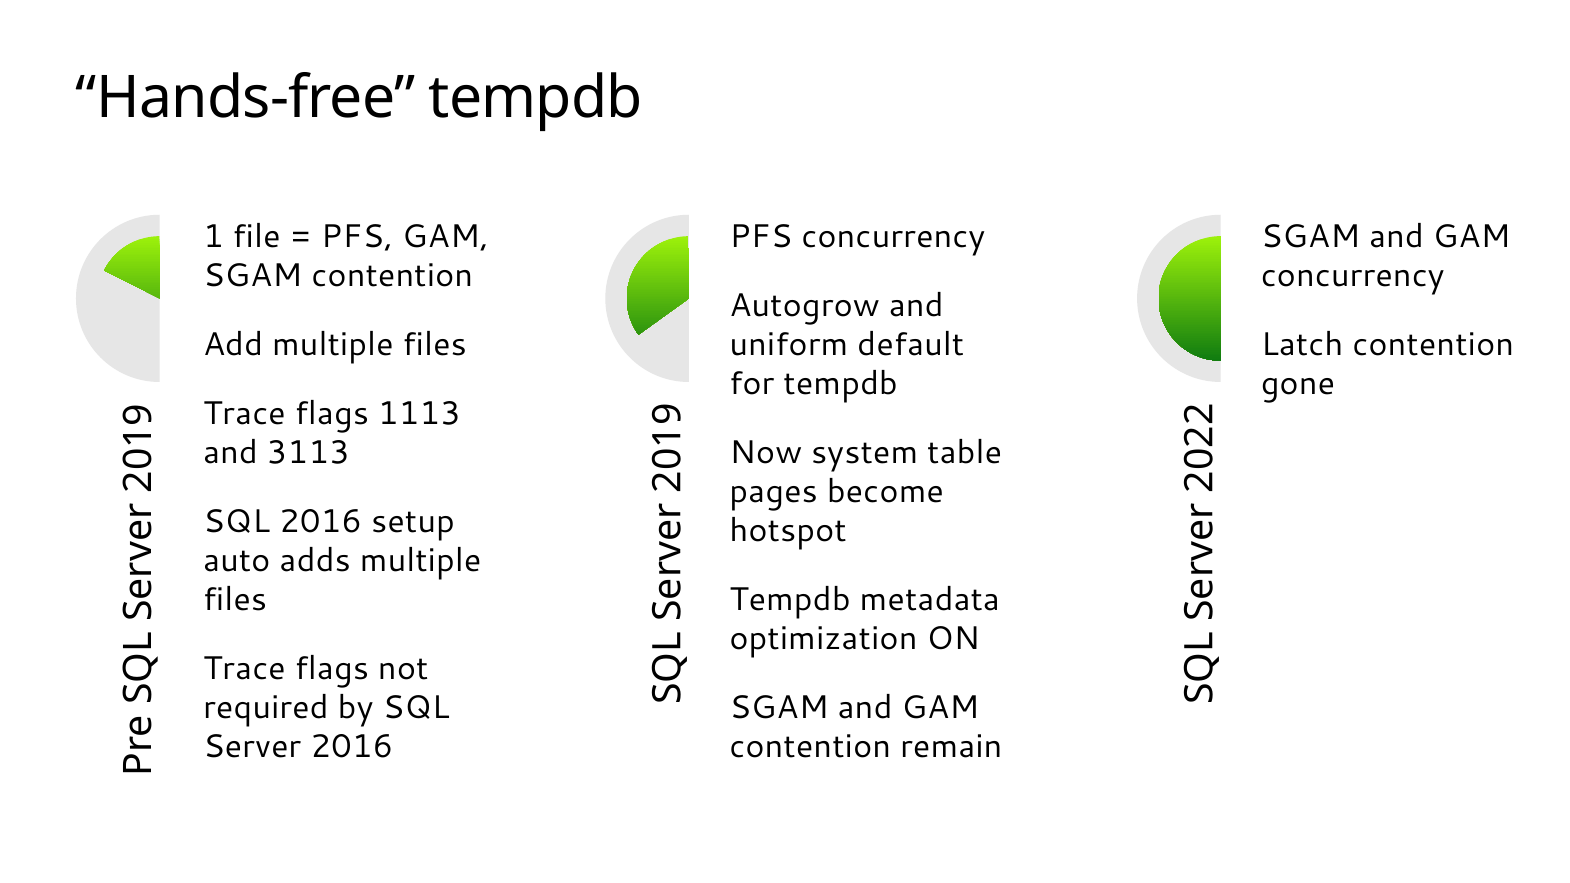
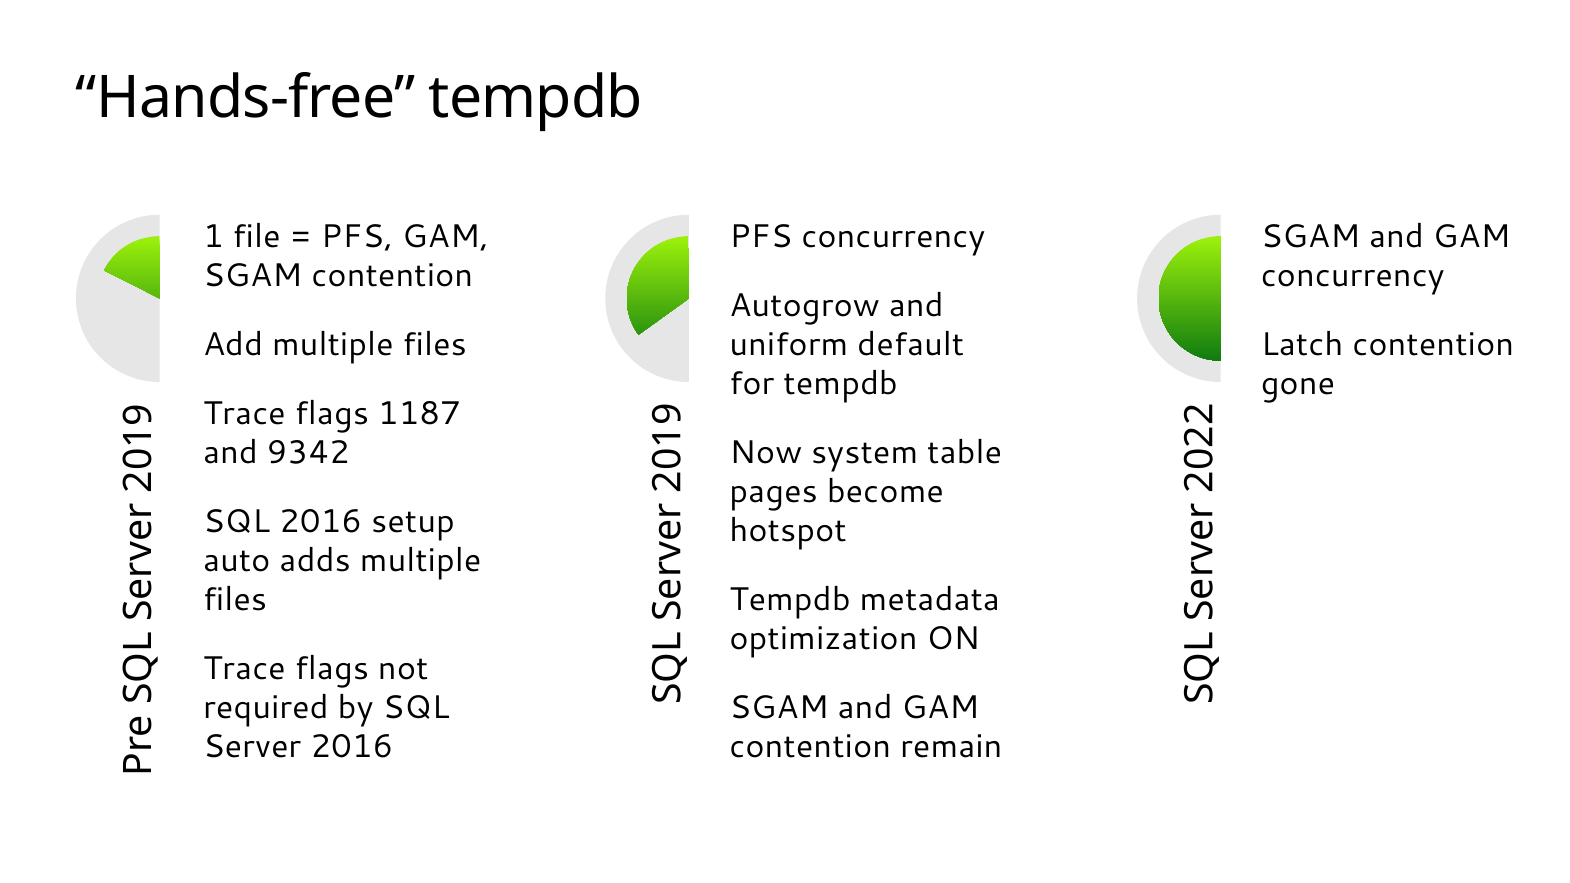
1113: 1113 -> 1187
3113: 3113 -> 9342
